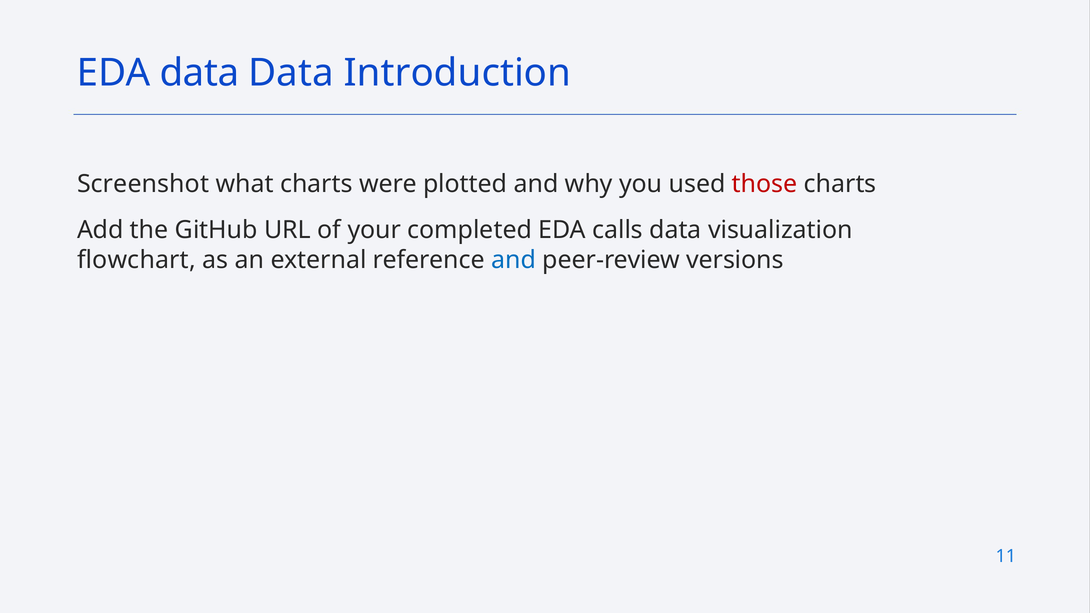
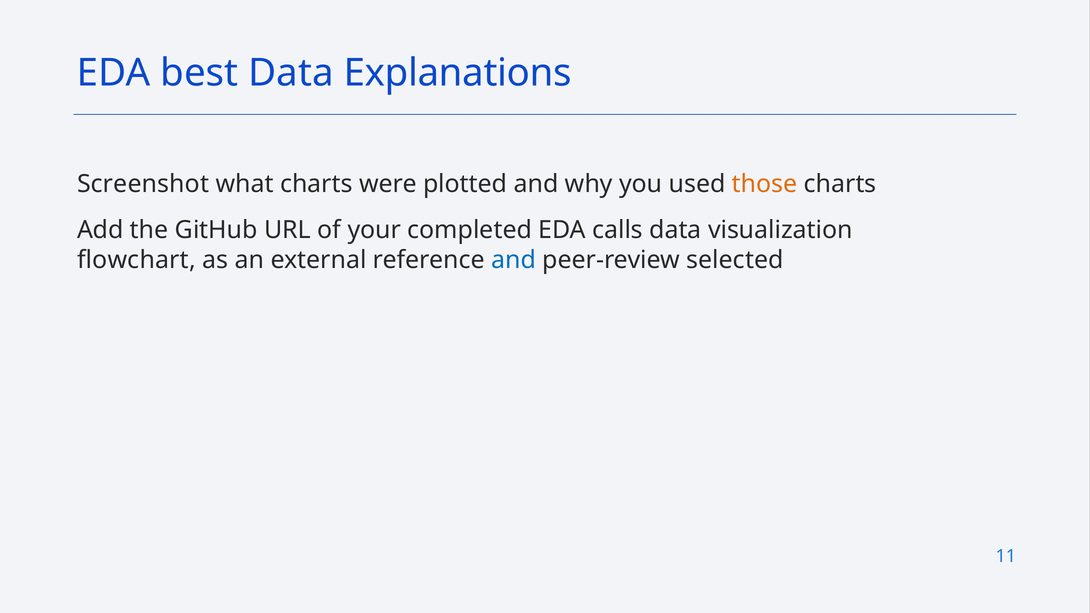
EDA data: data -> best
Introduction: Introduction -> Explanations
those colour: red -> orange
versions: versions -> selected
